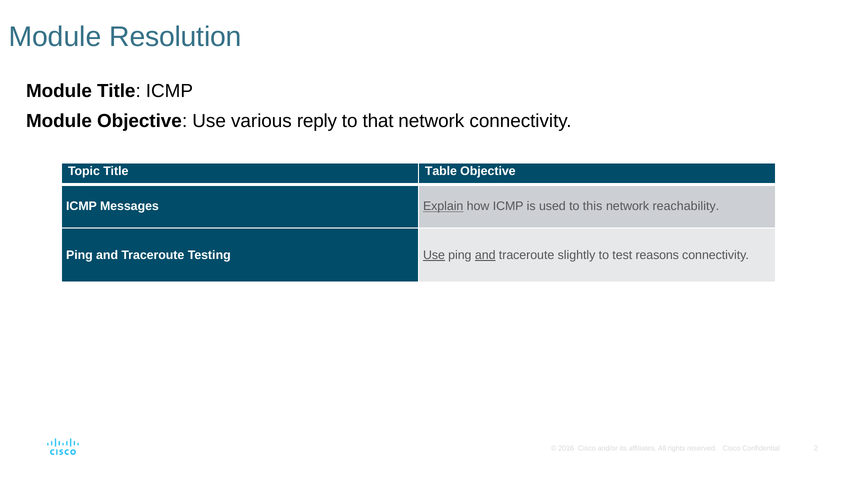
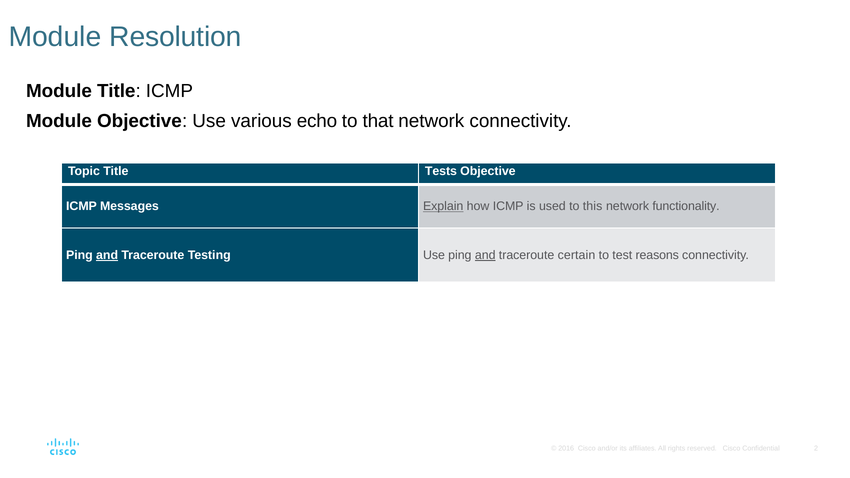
reply: reply -> echo
Table: Table -> Tests
reachability: reachability -> functionality
and at (107, 255) underline: none -> present
Use at (434, 255) underline: present -> none
slightly: slightly -> certain
